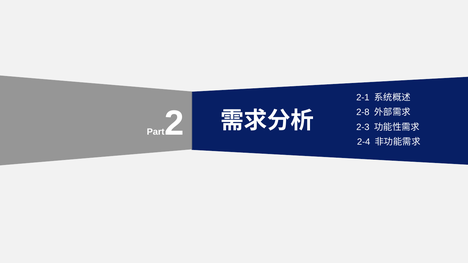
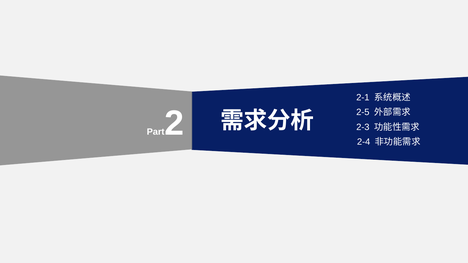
2-8: 2-8 -> 2-5
